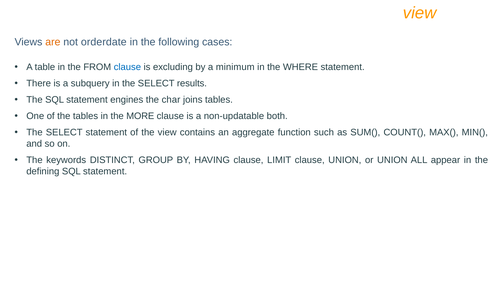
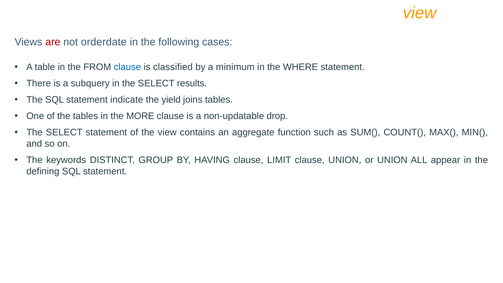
are colour: orange -> red
excluding: excluding -> classified
engines: engines -> indicate
char: char -> yield
both: both -> drop
